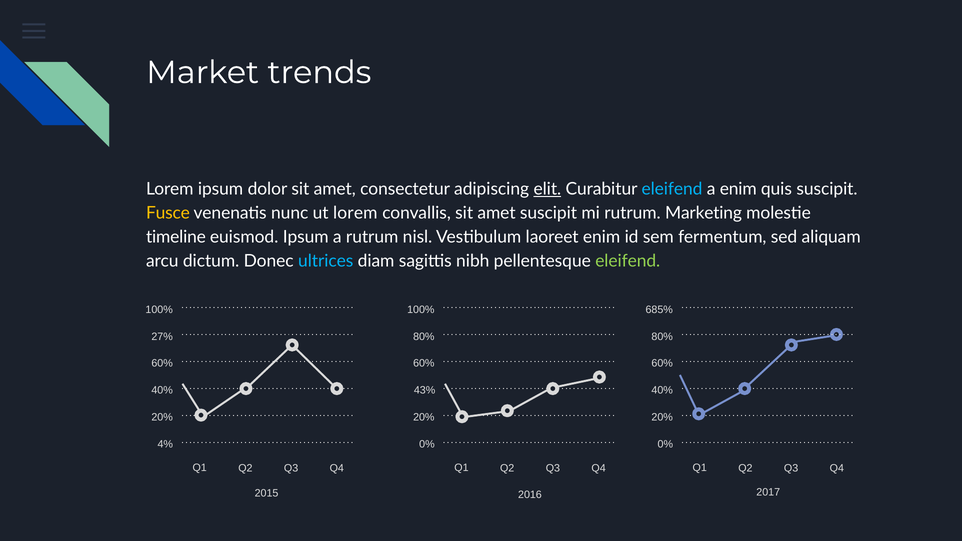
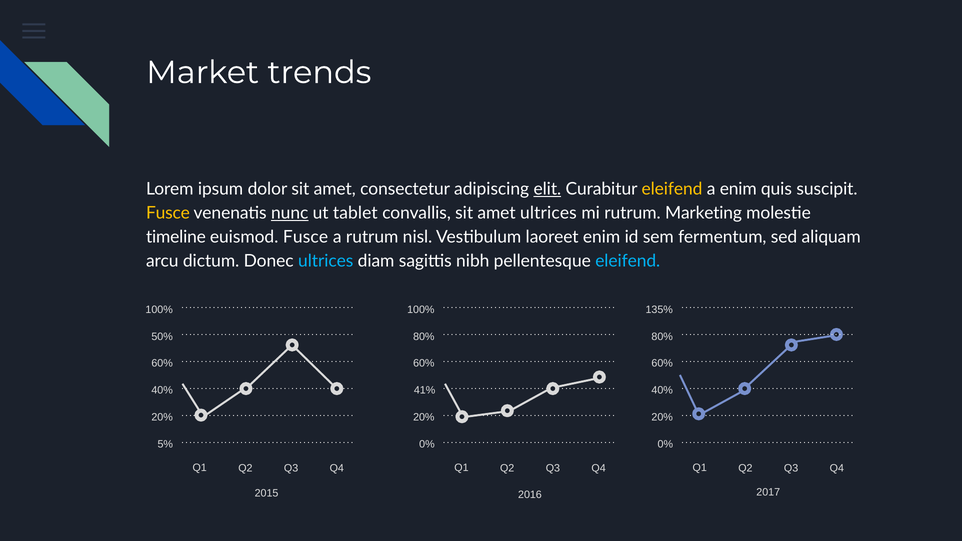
eleifend at (672, 189) colour: light blue -> yellow
nunc underline: none -> present
ut lorem: lorem -> tablet
amet suscipit: suscipit -> ultrices
euismod Ipsum: Ipsum -> Fusce
eleifend at (628, 261) colour: light green -> light blue
685%: 685% -> 135%
27%: 27% -> 50%
43%: 43% -> 41%
4%: 4% -> 5%
